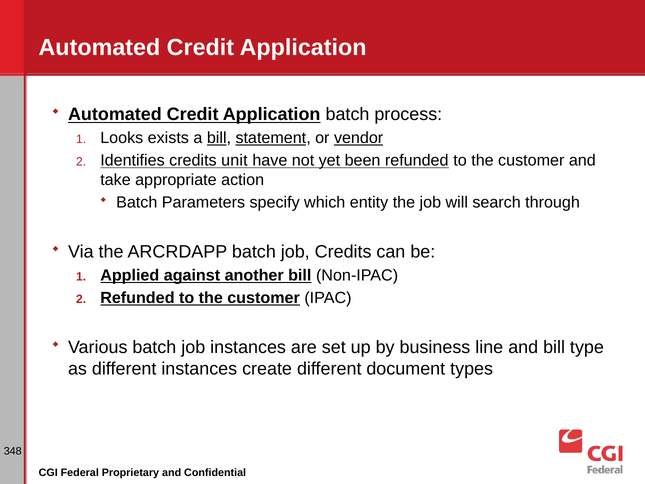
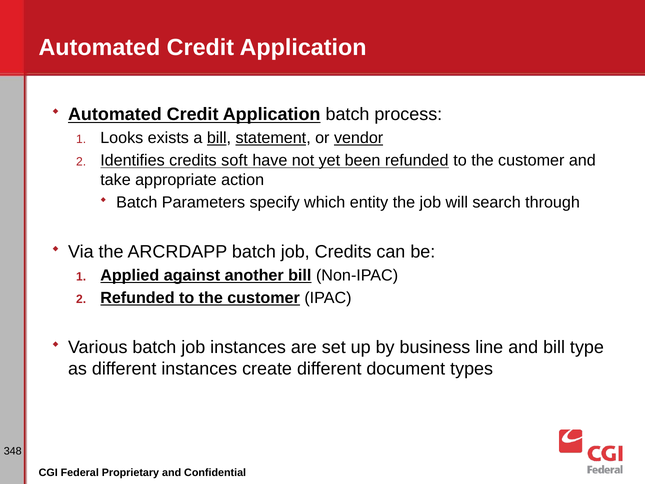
unit: unit -> soft
